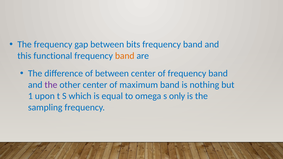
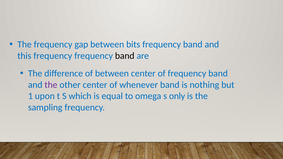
this functional: functional -> frequency
band at (125, 56) colour: orange -> black
maximum: maximum -> whenever
